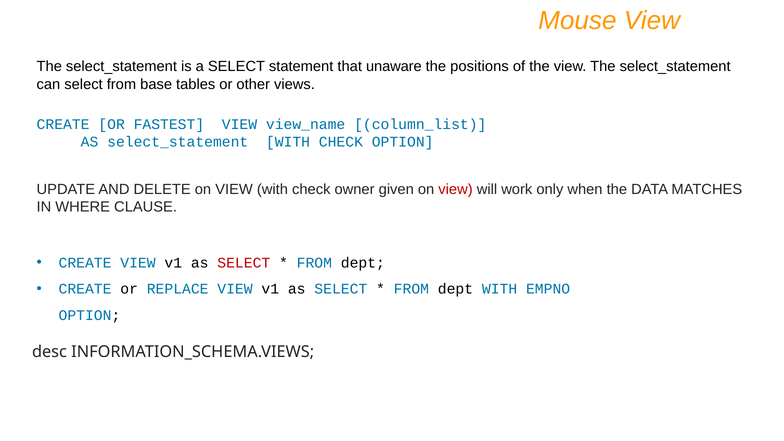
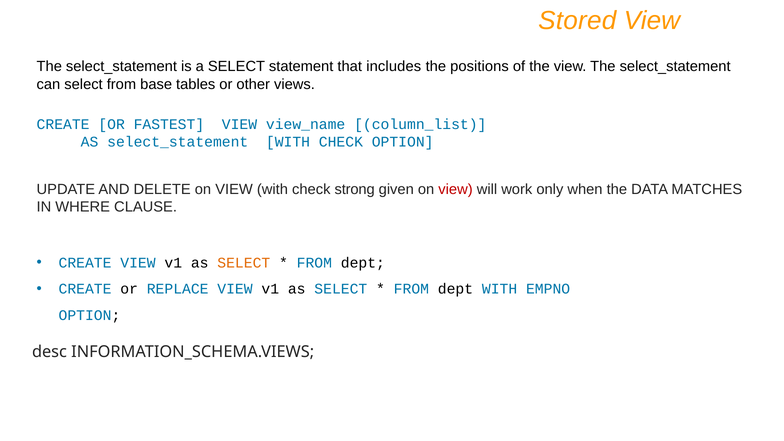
Mouse: Mouse -> Stored
unaware: unaware -> includes
owner: owner -> strong
SELECT at (244, 263) colour: red -> orange
